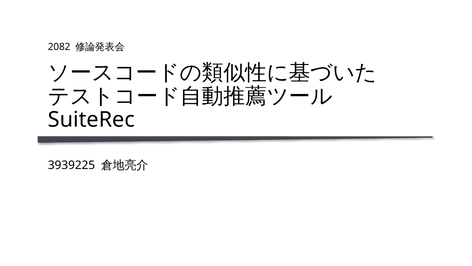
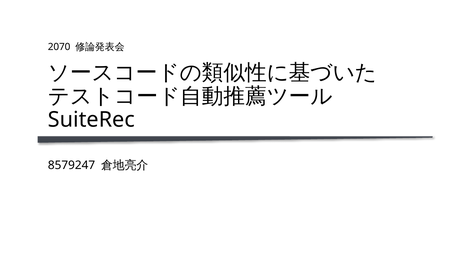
2082: 2082 -> 2070
3939225: 3939225 -> 8579247
